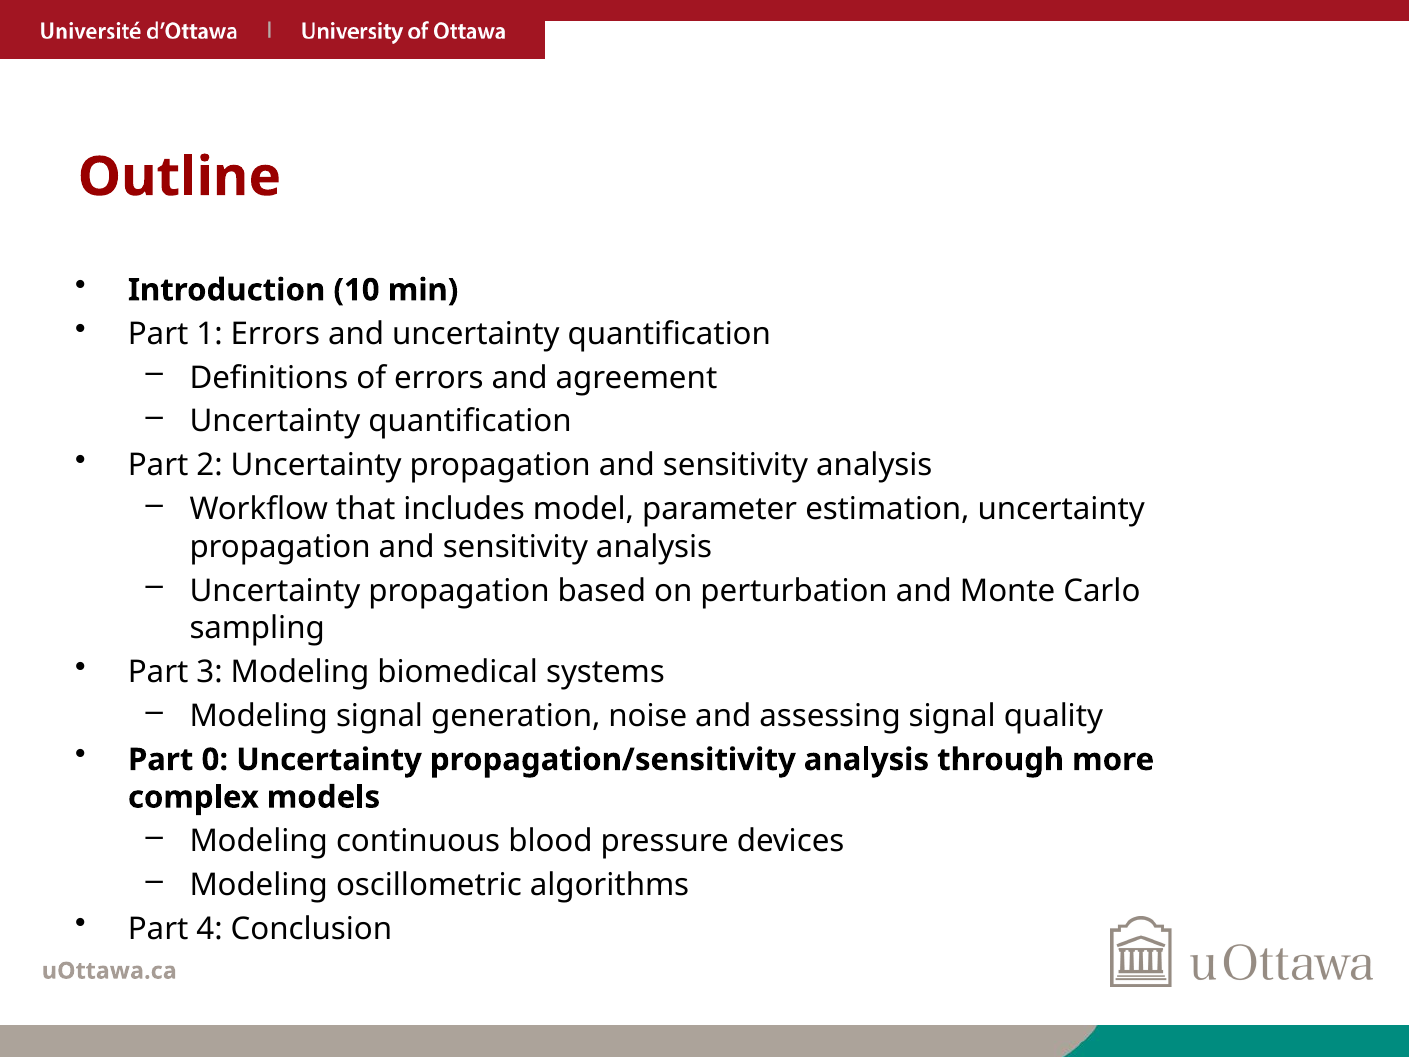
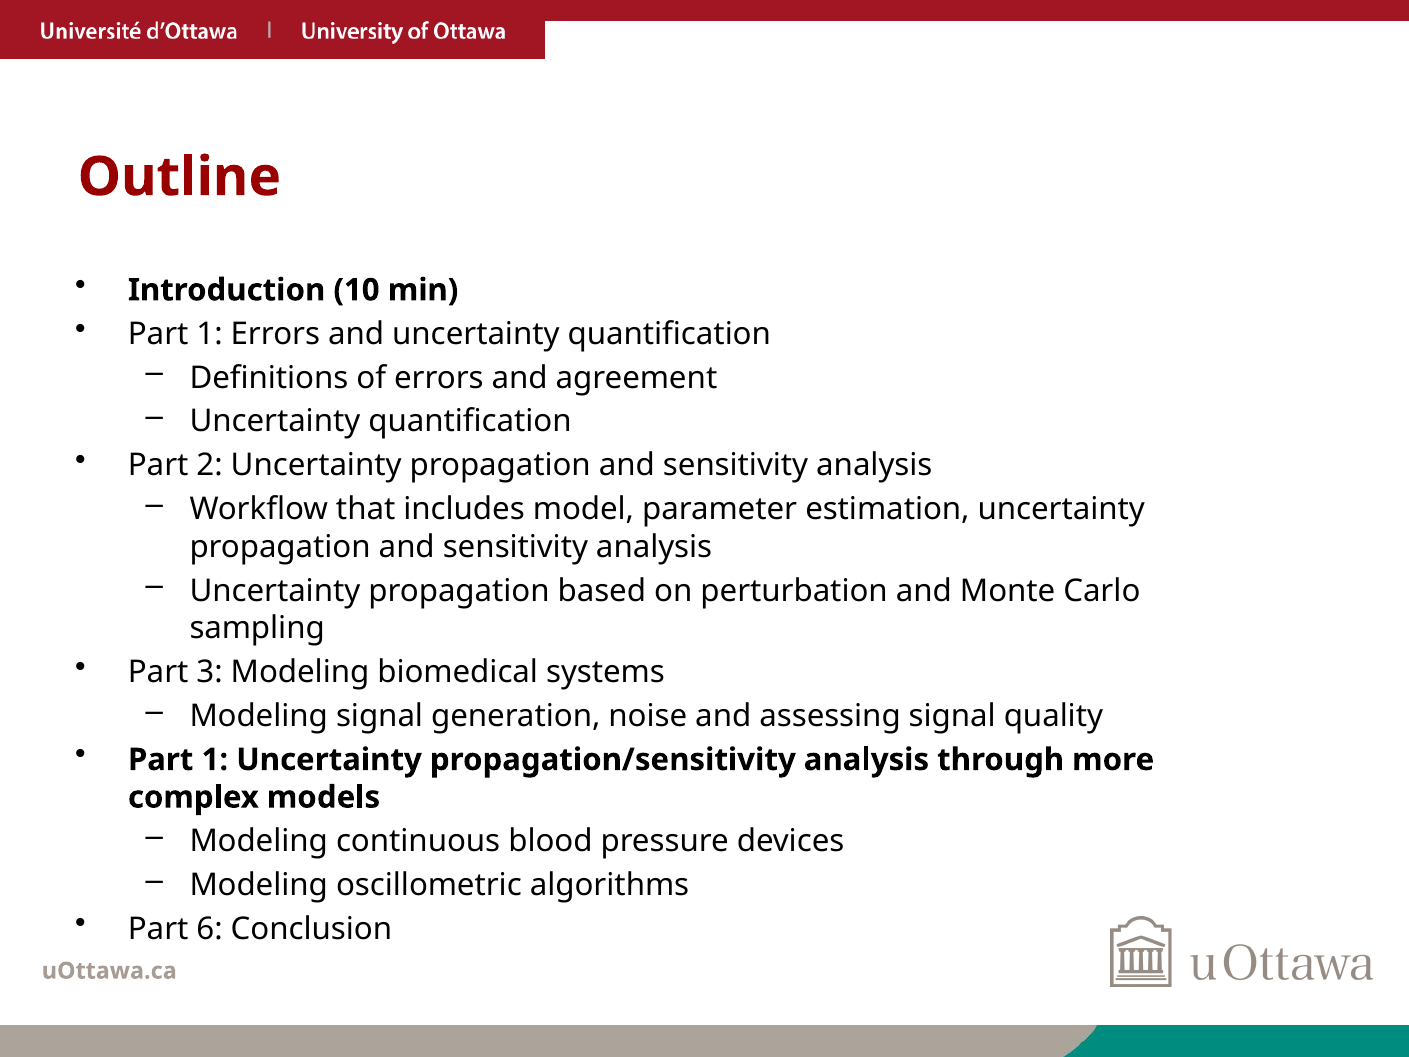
0 at (215, 760): 0 -> 1
4: 4 -> 6
